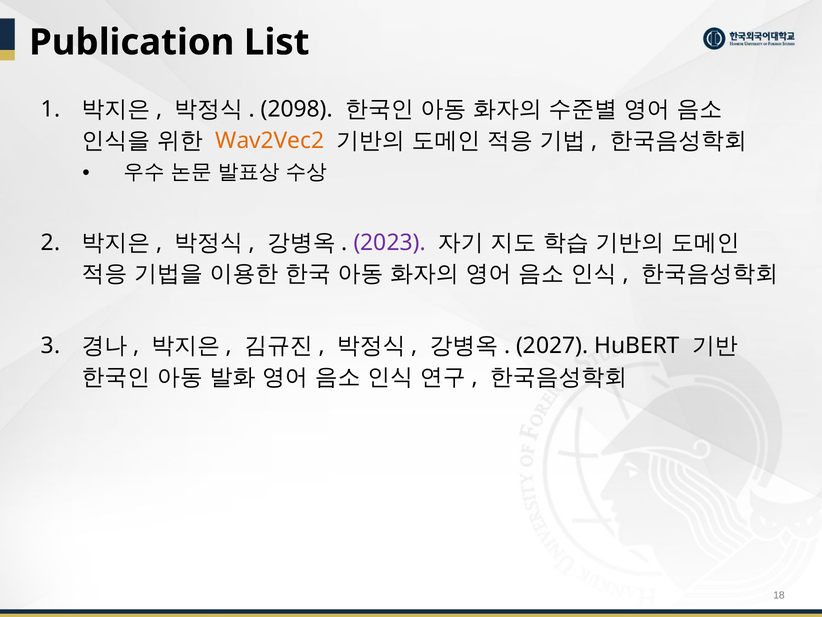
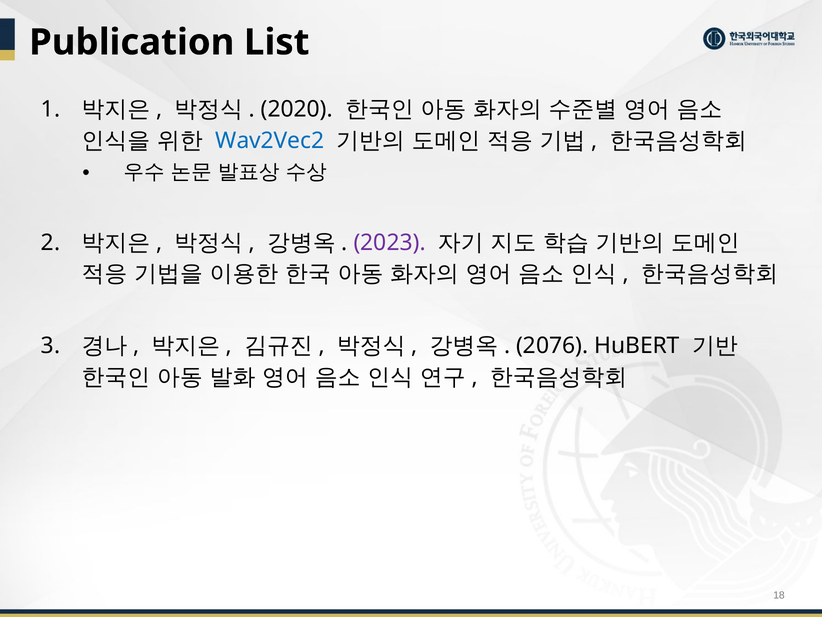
2098: 2098 -> 2020
Wav2Vec2 colour: orange -> blue
2027: 2027 -> 2076
